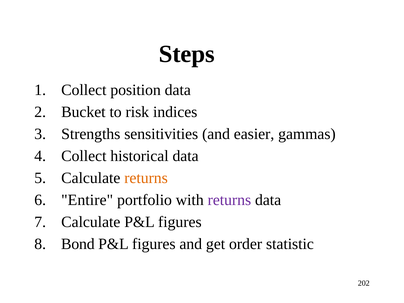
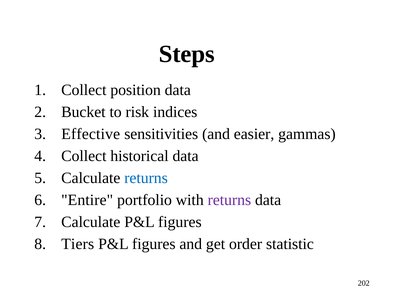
Strengths: Strengths -> Effective
returns at (146, 178) colour: orange -> blue
Bond: Bond -> Tiers
